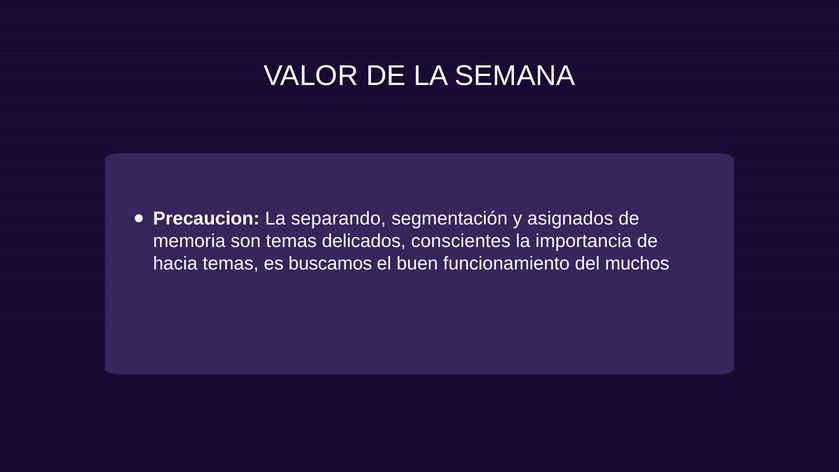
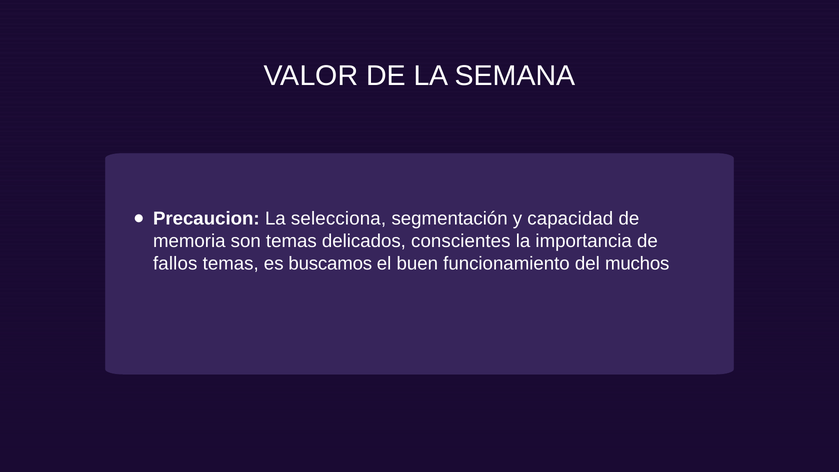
separando: separando -> selecciona
asignados: asignados -> capacidad
hacia: hacia -> fallos
